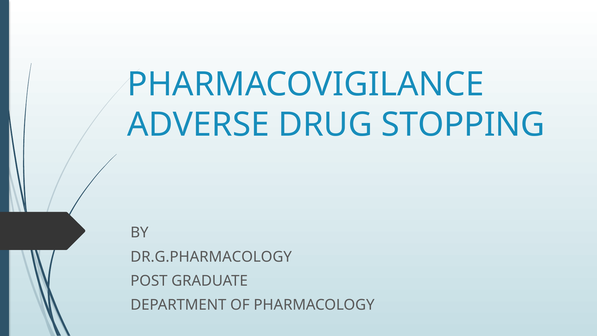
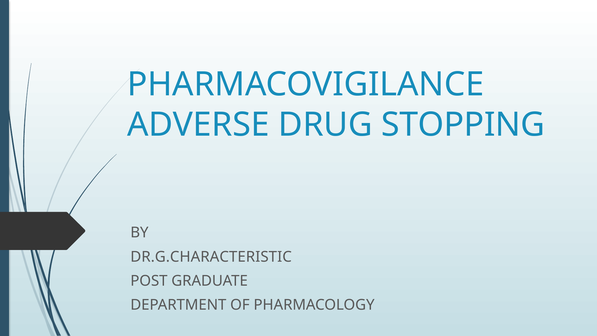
DR.G.PHARMACOLOGY: DR.G.PHARMACOLOGY -> DR.G.CHARACTERISTIC
